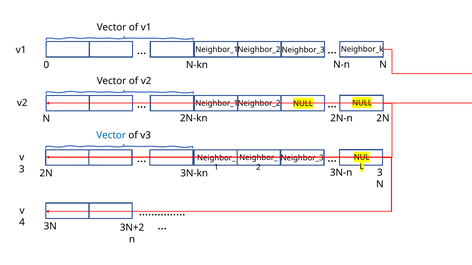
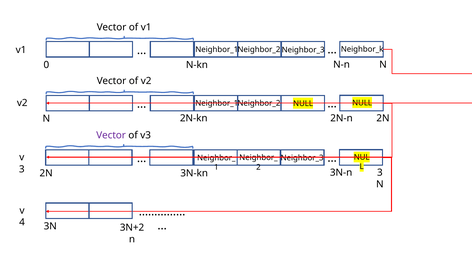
Vector at (111, 136) colour: blue -> purple
